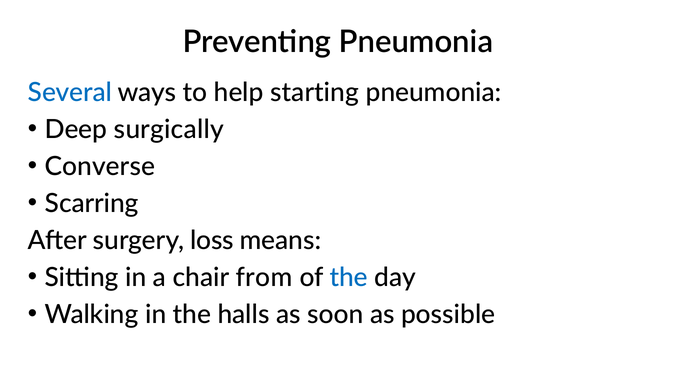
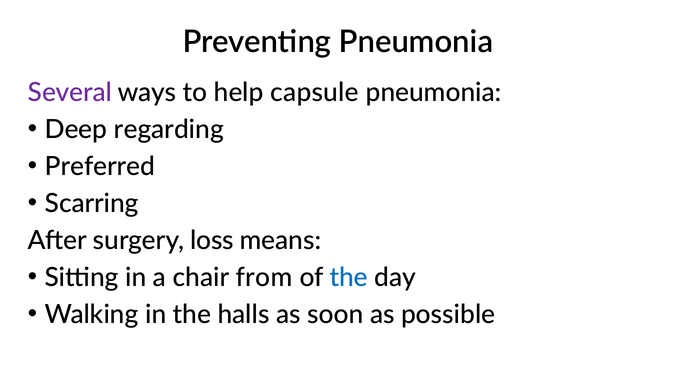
Several colour: blue -> purple
starting: starting -> capsule
surgically: surgically -> regarding
Converse: Converse -> Preferred
